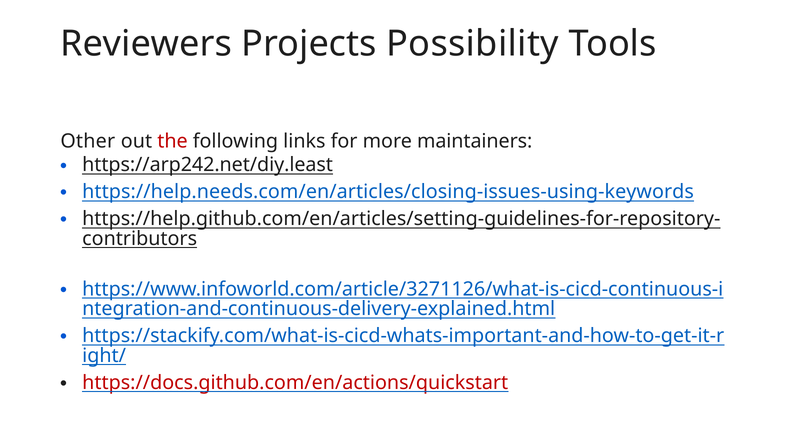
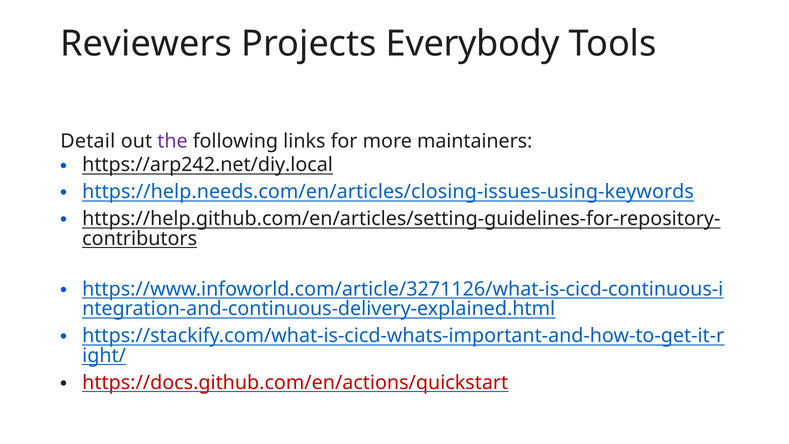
Possibility: Possibility -> Everybody
Other: Other -> Detail
the colour: red -> purple
https://arp242.net/diy.least: https://arp242.net/diy.least -> https://arp242.net/diy.local
